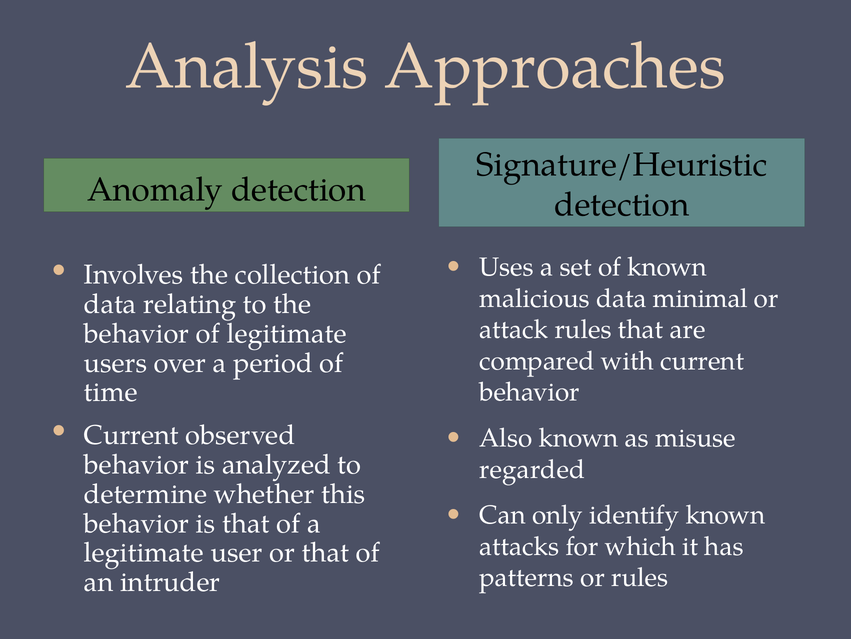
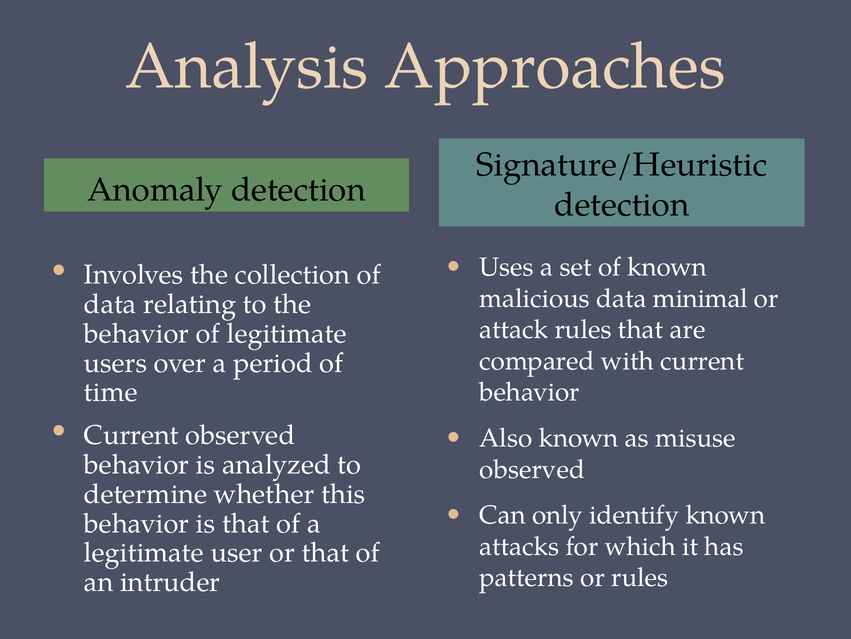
regarded at (532, 469): regarded -> observed
